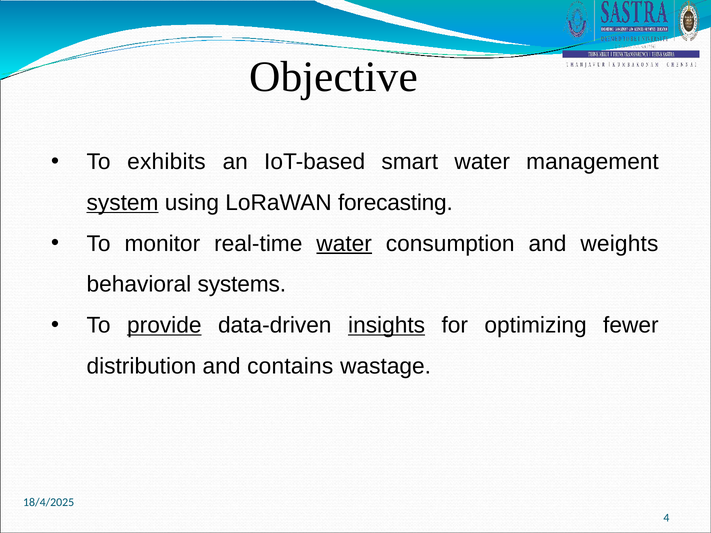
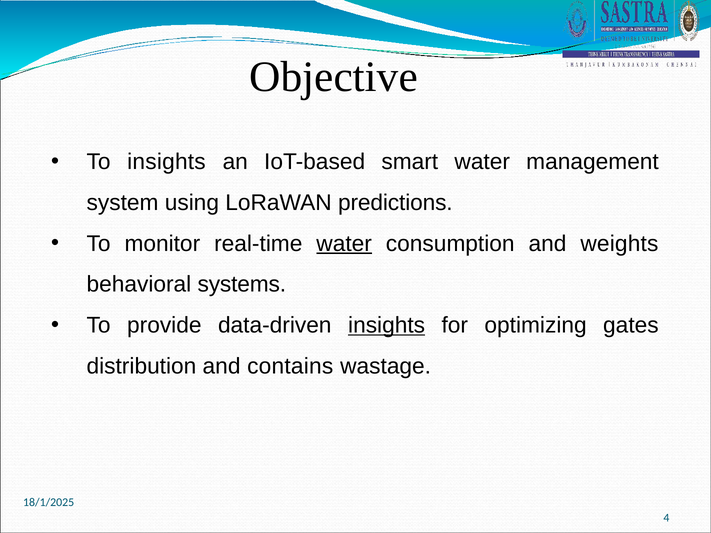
To exhibits: exhibits -> insights
system underline: present -> none
forecasting: forecasting -> predictions
provide underline: present -> none
fewer: fewer -> gates
18/4/2025: 18/4/2025 -> 18/1/2025
